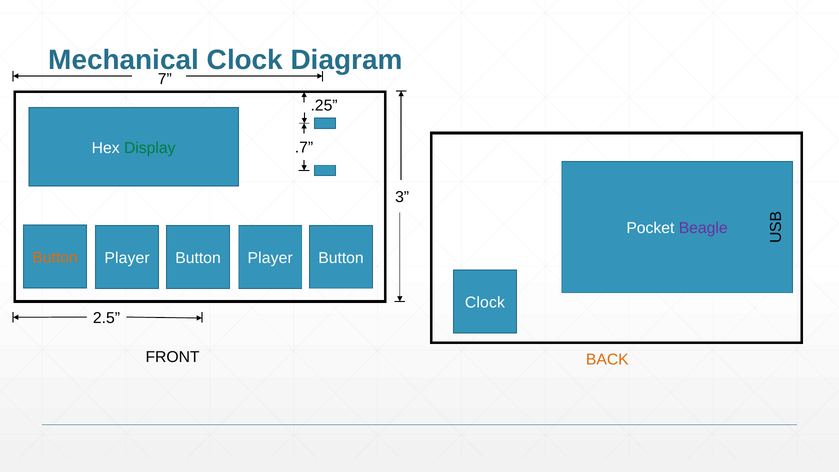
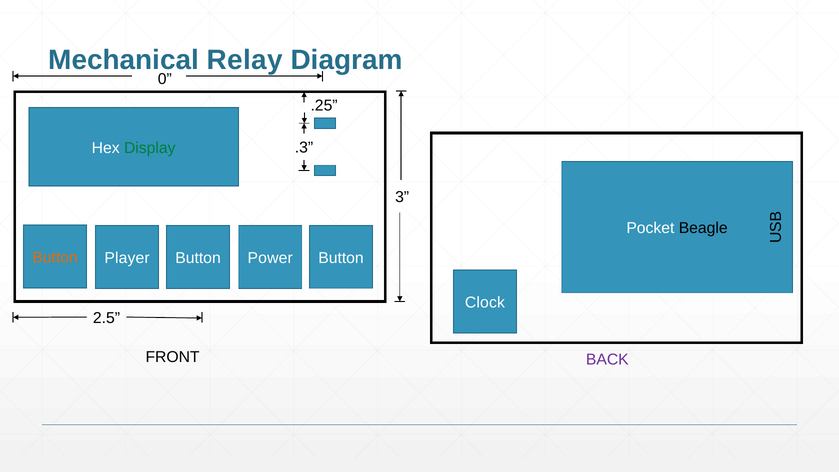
Mechanical Clock: Clock -> Relay
7: 7 -> 0
.7: .7 -> .3
Beagle colour: purple -> black
Button Player: Player -> Power
BACK colour: orange -> purple
